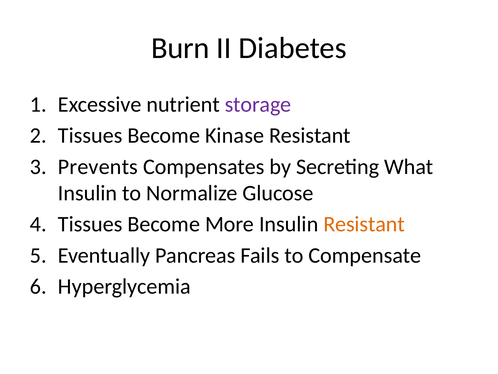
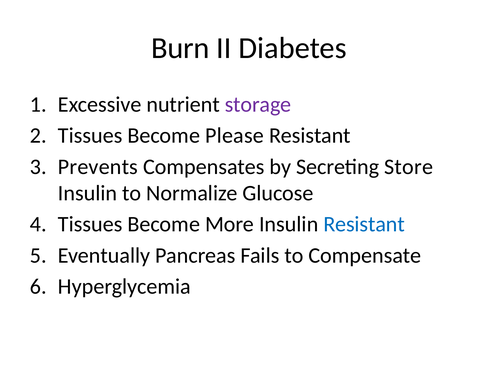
Kinase: Kinase -> Please
What: What -> Store
Resistant at (364, 224) colour: orange -> blue
